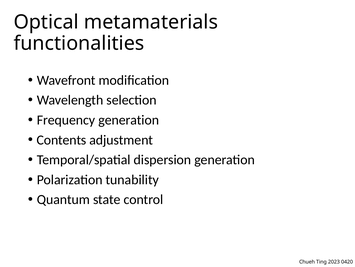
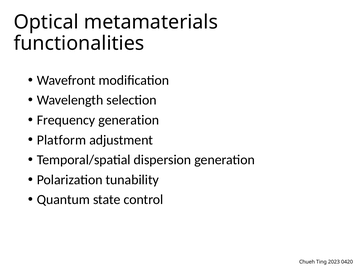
Contents: Contents -> Platform
